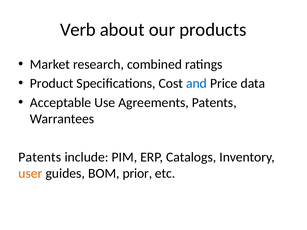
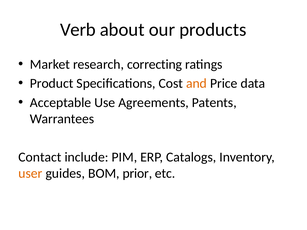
combined: combined -> correcting
and colour: blue -> orange
Patents at (40, 157): Patents -> Contact
